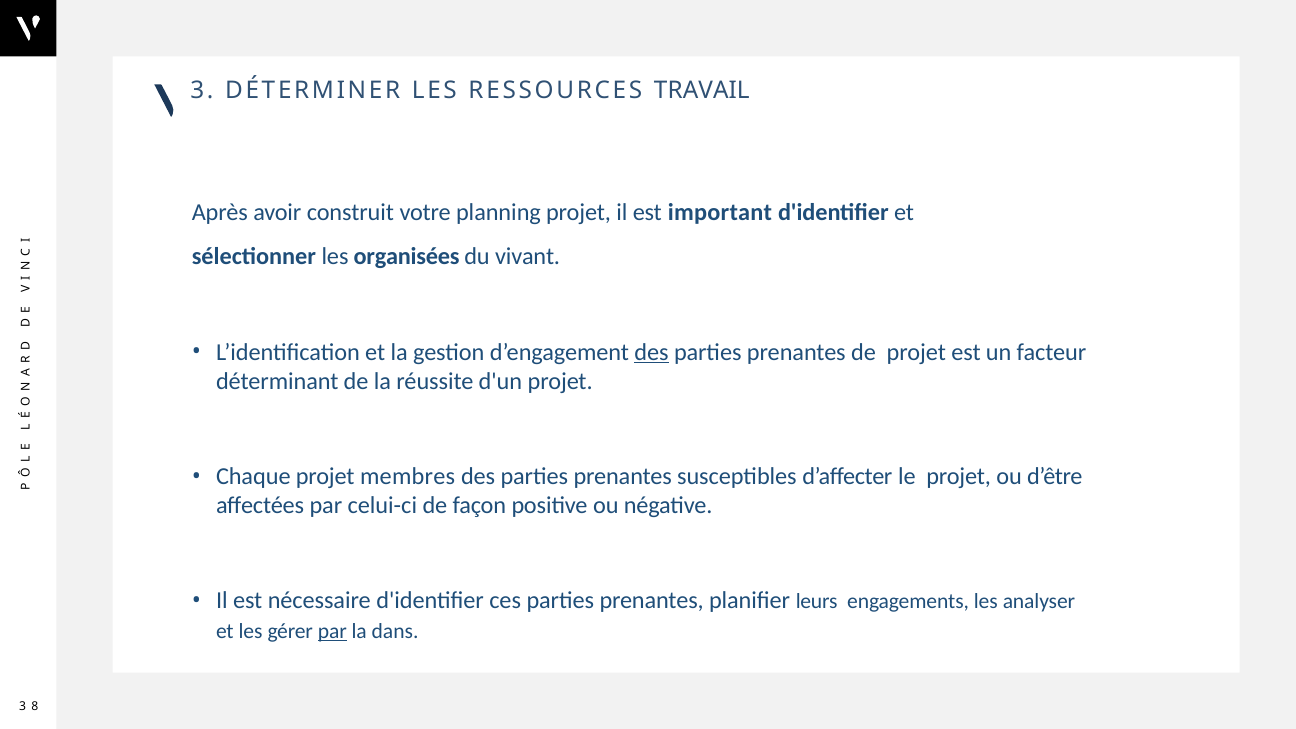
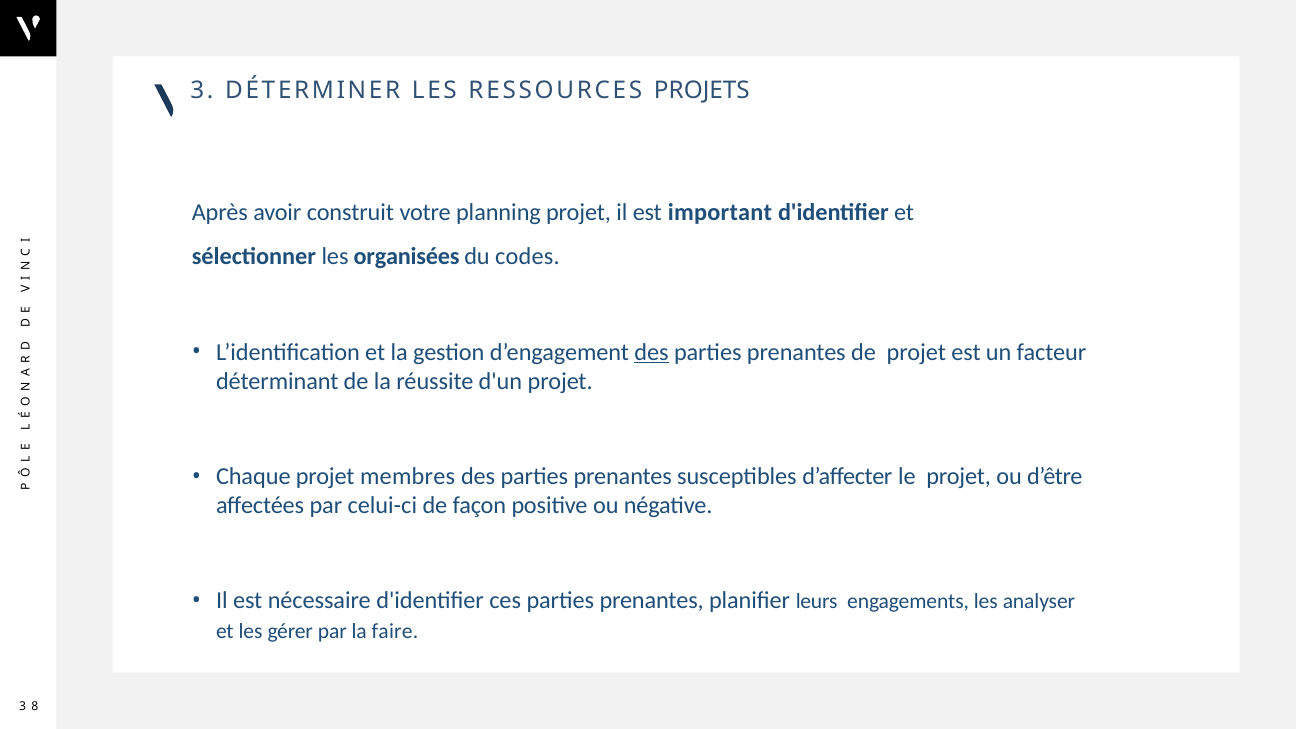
TRAVAIL: TRAVAIL -> PROJETS
vivant: vivant -> codes
par at (332, 631) underline: present -> none
dans: dans -> faire
